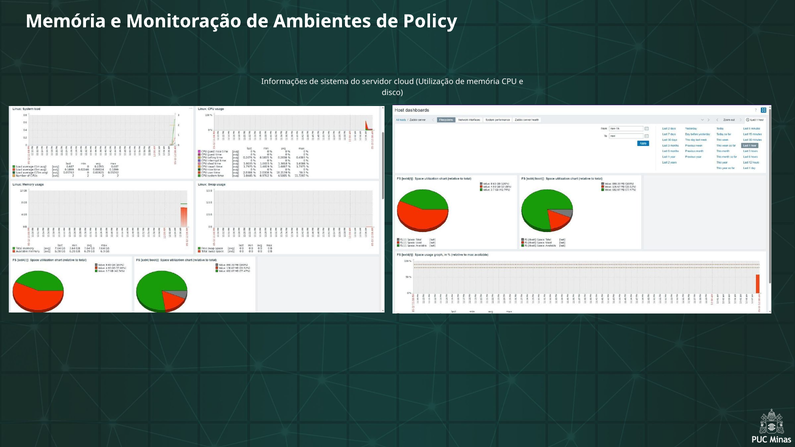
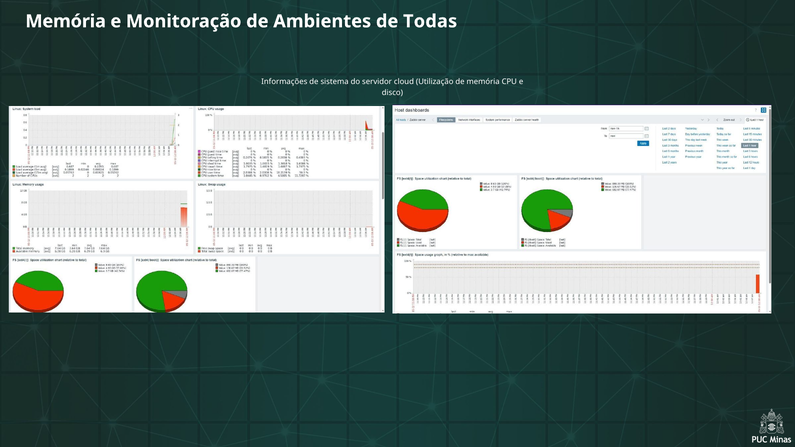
Policy: Policy -> Todas
